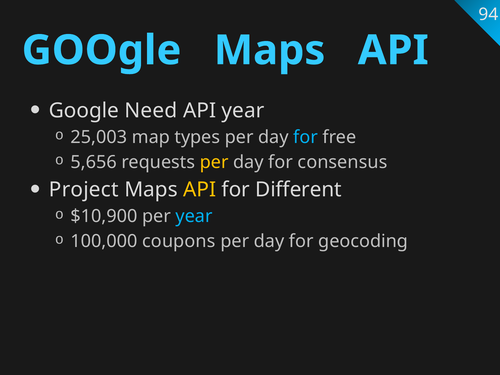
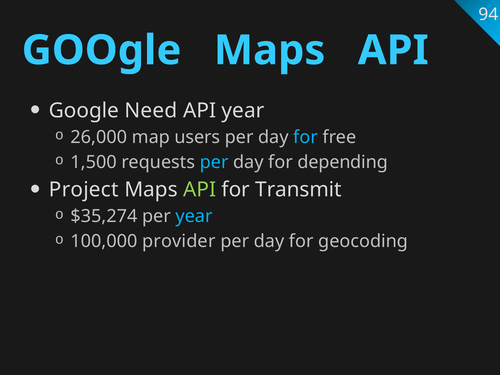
25,003: 25,003 -> 26,000
types: types -> users
5,656: 5,656 -> 1,500
per at (214, 162) colour: yellow -> light blue
consensus: consensus -> depending
API at (200, 190) colour: yellow -> light green
Different: Different -> Transmit
$10,900: $10,900 -> $35,274
coupons: coupons -> provider
